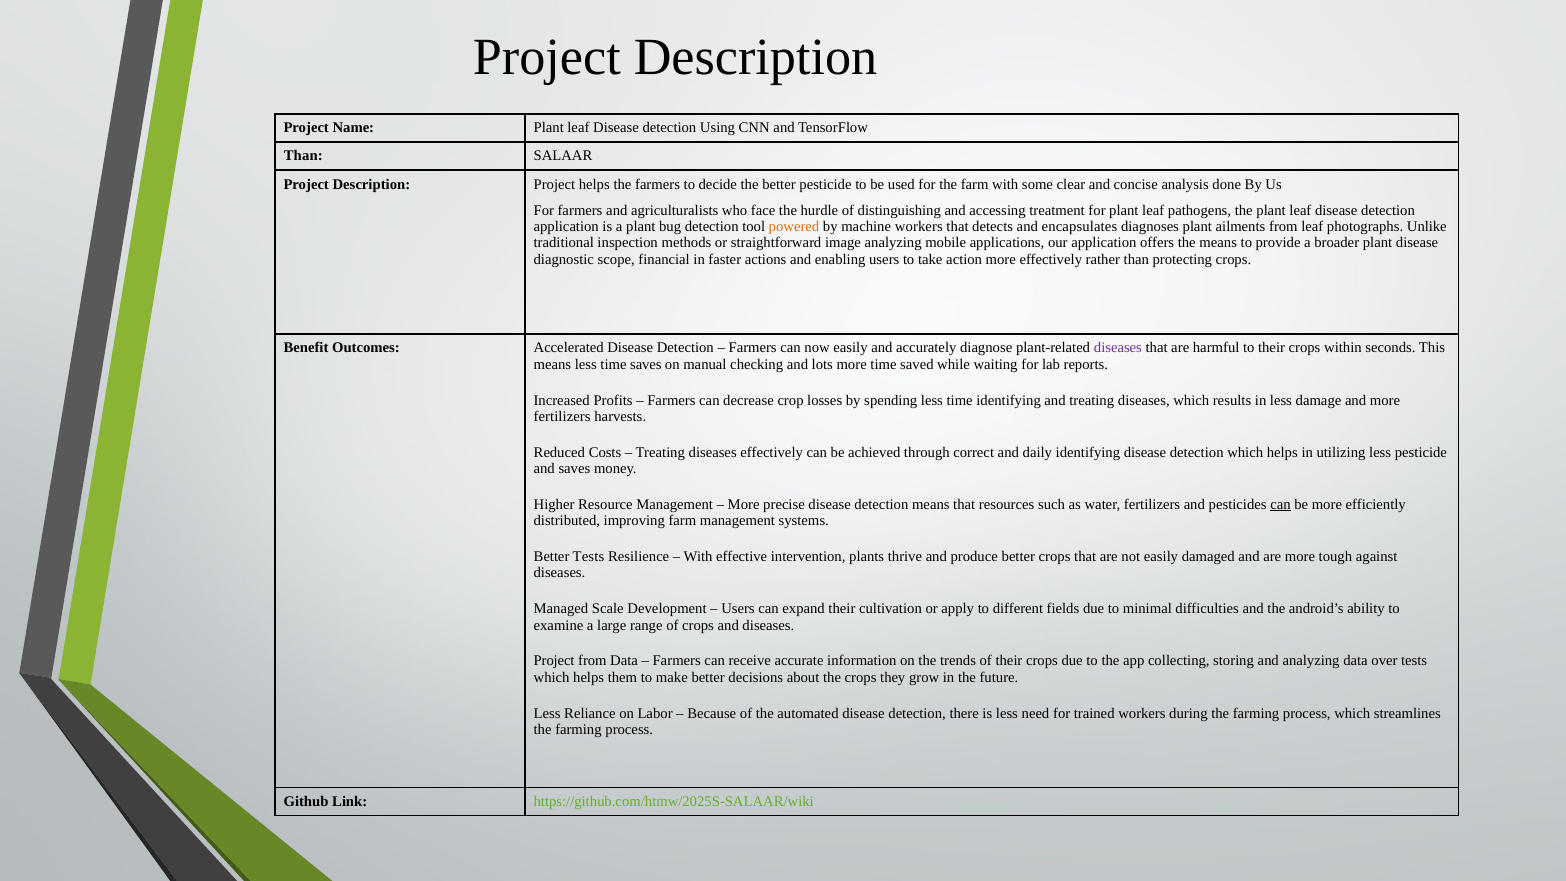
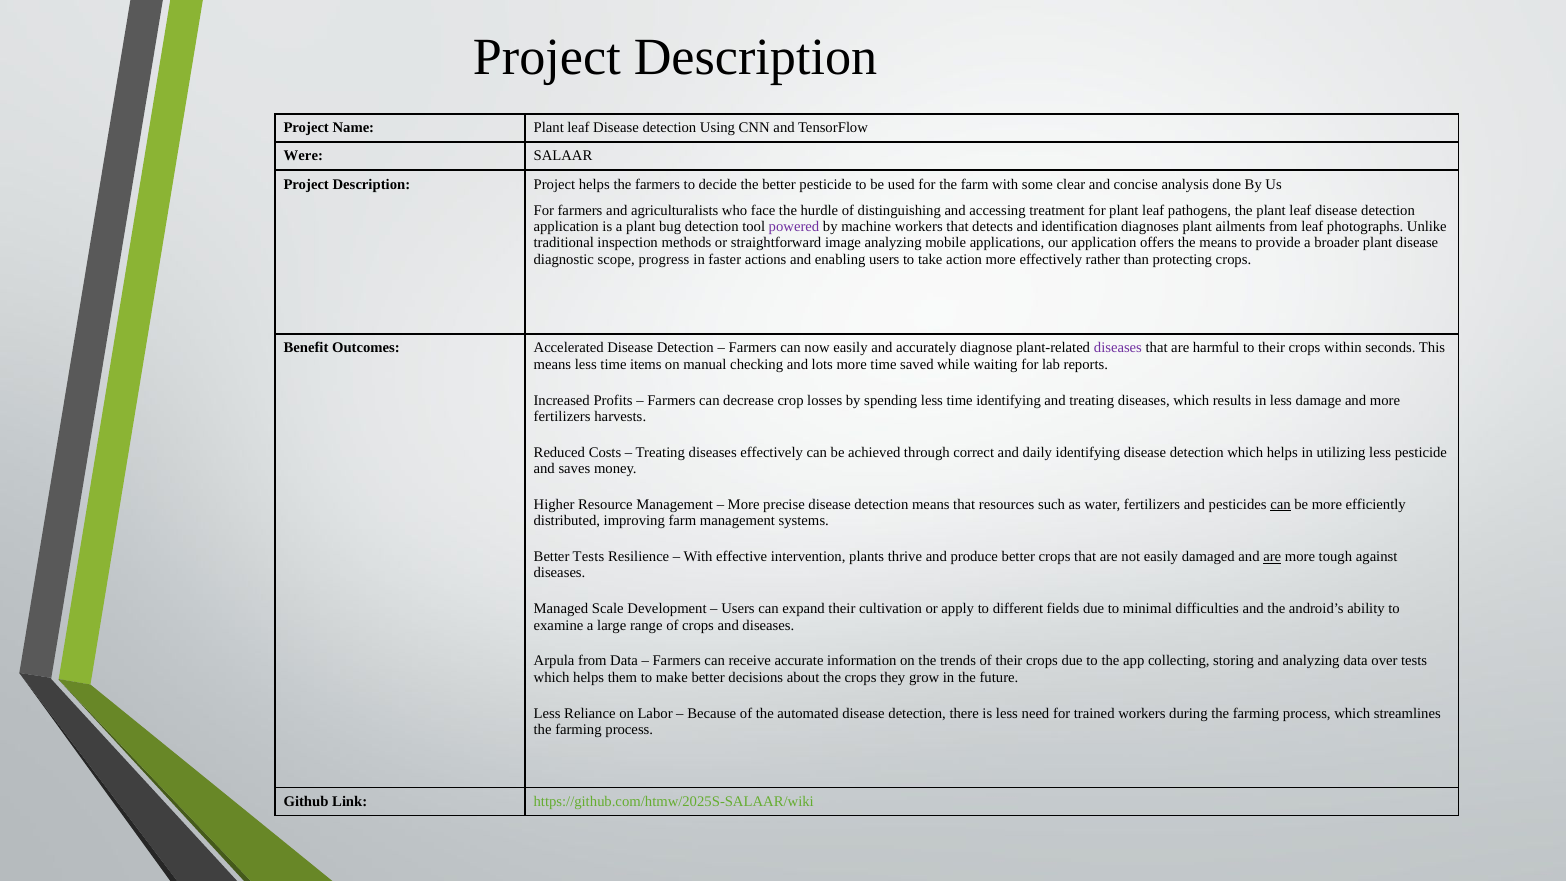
Than at (303, 156): Than -> Were
powered colour: orange -> purple
encapsulates: encapsulates -> identification
financial: financial -> progress
time saves: saves -> items
are at (1272, 557) underline: none -> present
Project at (554, 661): Project -> Arpula
